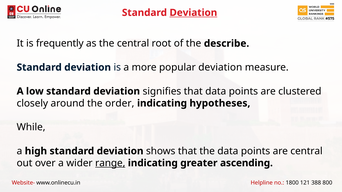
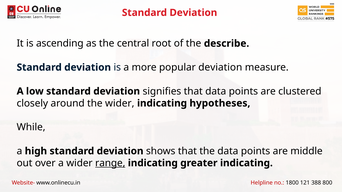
Deviation at (193, 13) underline: present -> none
frequently: frequently -> ascending
the order: order -> wider
are central: central -> middle
greater ascending: ascending -> indicating
